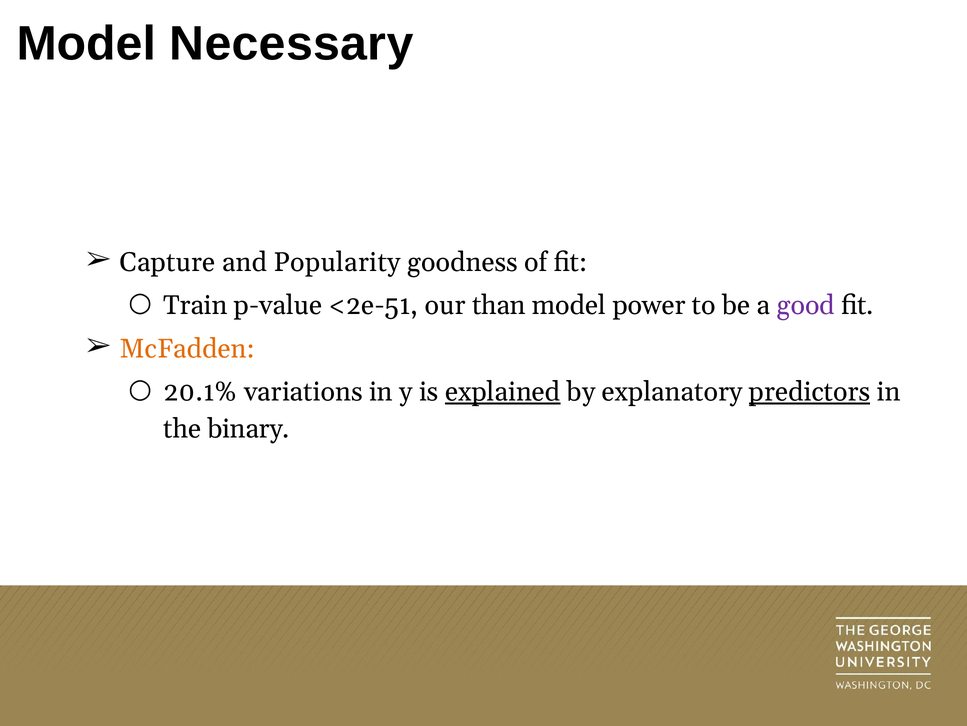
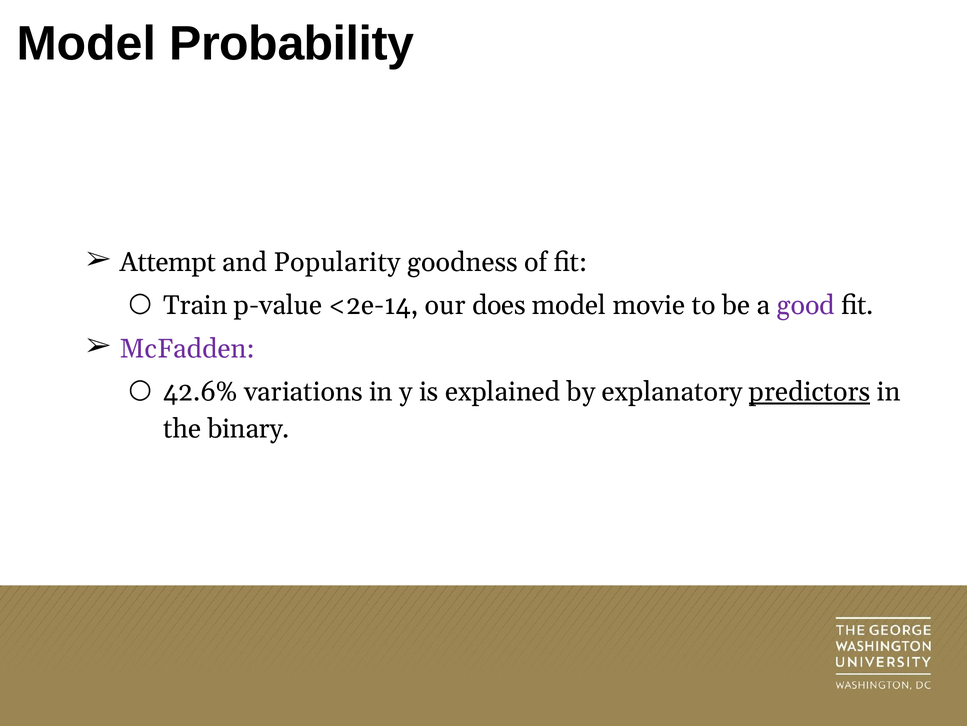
Necessary: Necessary -> Probability
Capture: Capture -> Attempt
<2e-51: <2e-51 -> <2e-14
than: than -> does
power: power -> movie
McFadden colour: orange -> purple
20.1%: 20.1% -> 42.6%
explained underline: present -> none
